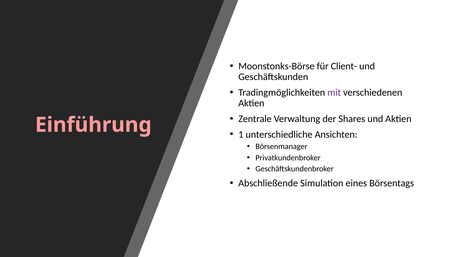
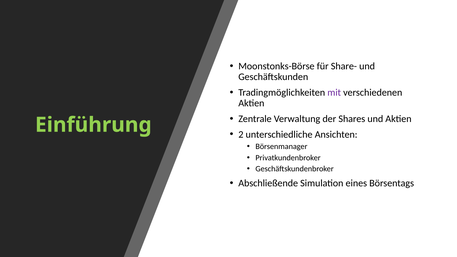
Client-: Client- -> Share-
Einführung colour: pink -> light green
1: 1 -> 2
